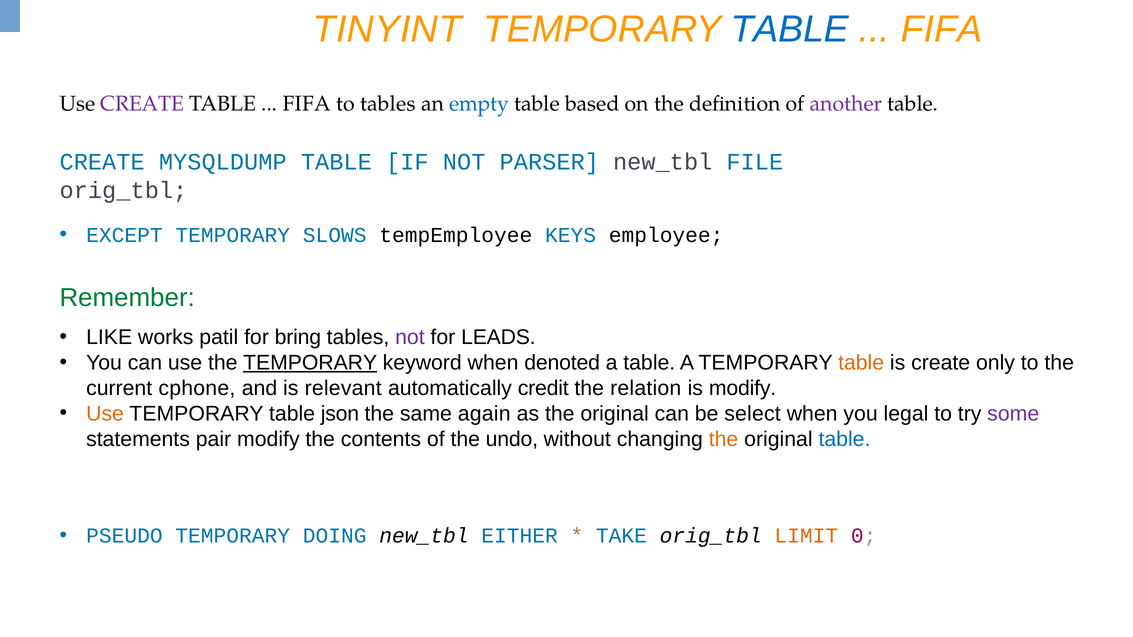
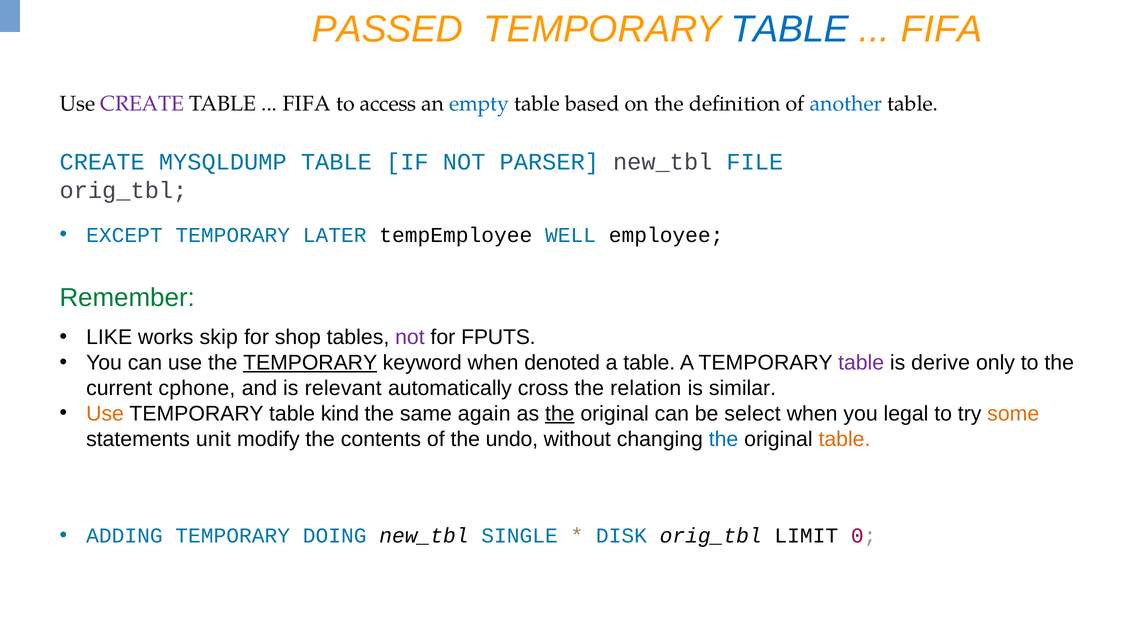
TINYINT: TINYINT -> PASSED
to tables: tables -> access
another colour: purple -> blue
SLOWS: SLOWS -> LATER
KEYS: KEYS -> WELL
patil: patil -> skip
bring: bring -> shop
LEADS: LEADS -> FPUTS
table at (861, 363) colour: orange -> purple
is create: create -> derive
credit: credit -> cross
is modify: modify -> similar
json: json -> kind
the at (560, 414) underline: none -> present
some colour: purple -> orange
pair: pair -> unit
the at (724, 439) colour: orange -> blue
table at (844, 439) colour: blue -> orange
PSEUDO: PSEUDO -> ADDING
EITHER: EITHER -> SINGLE
TAKE: TAKE -> DISK
LIMIT colour: orange -> black
